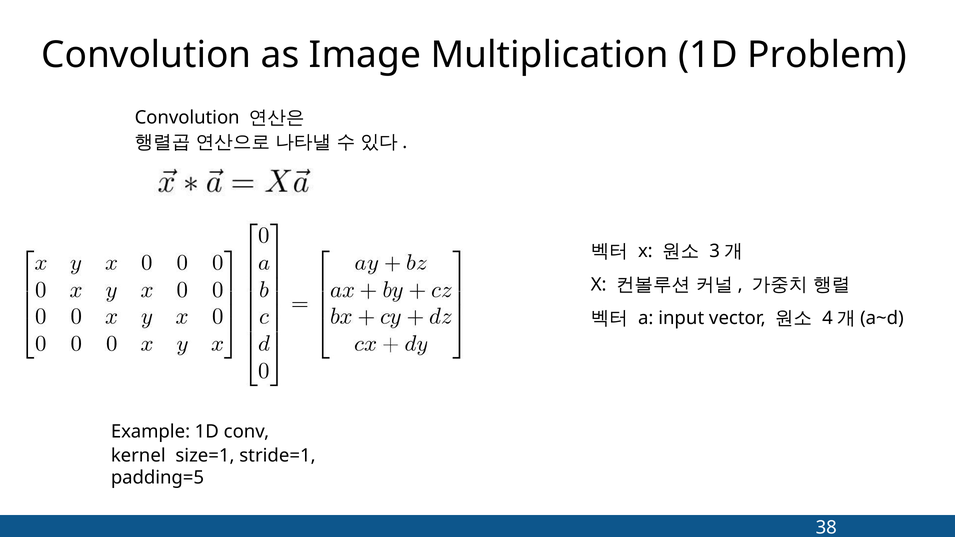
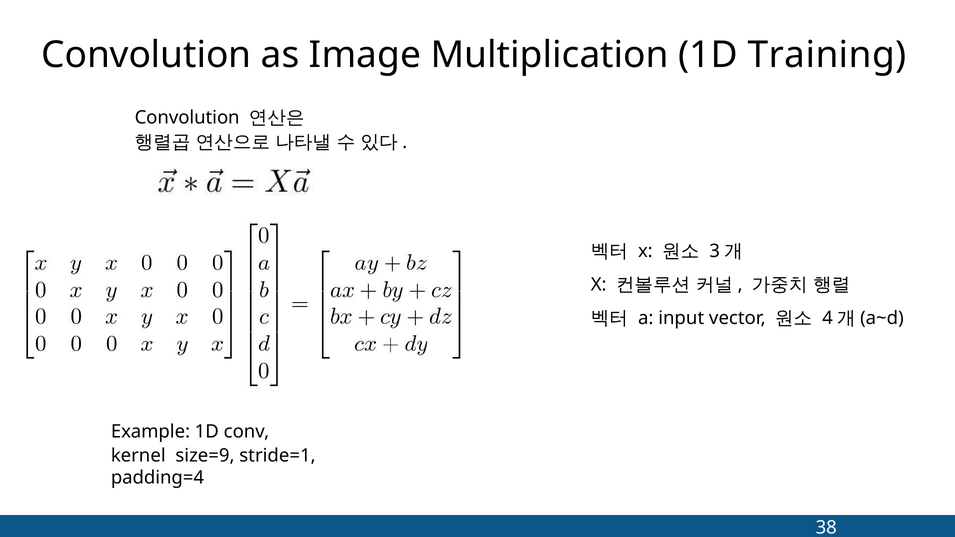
Problem: Problem -> Training
size=1: size=1 -> size=9
padding=5: padding=5 -> padding=4
